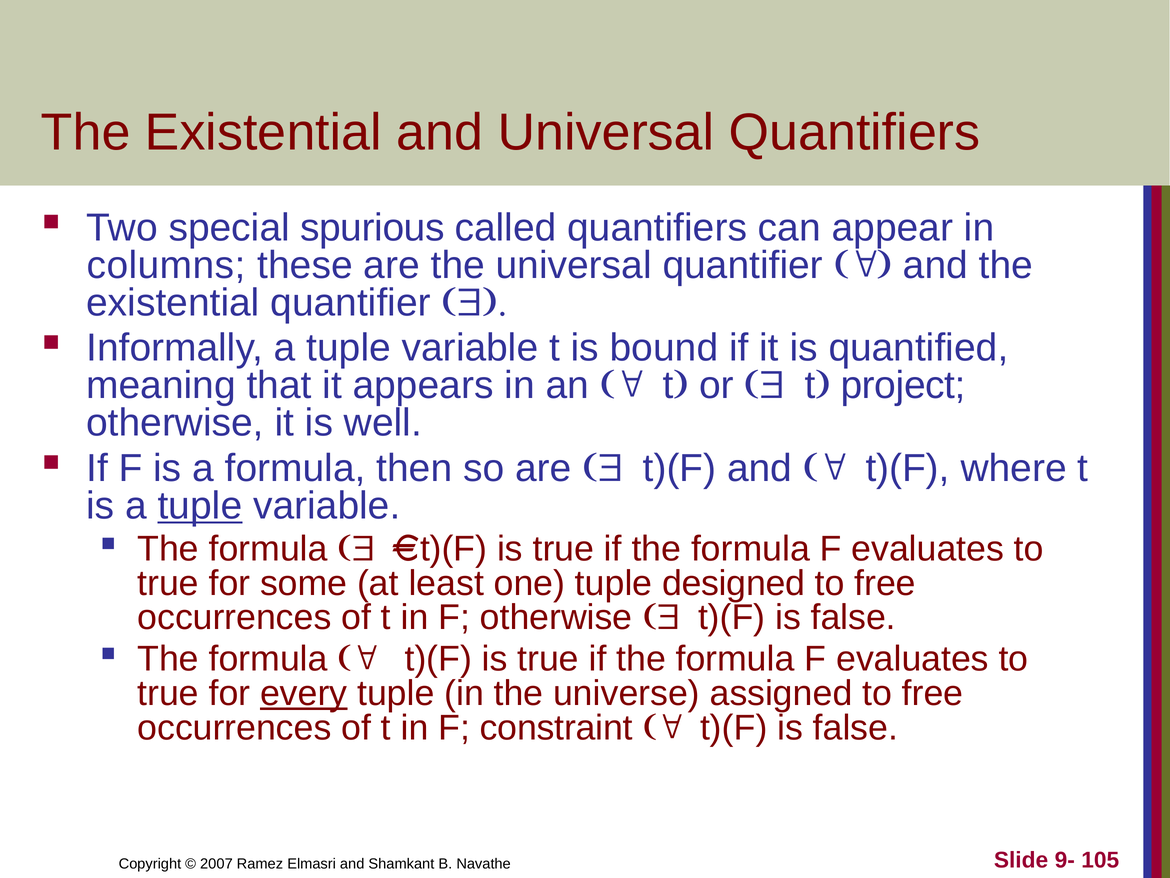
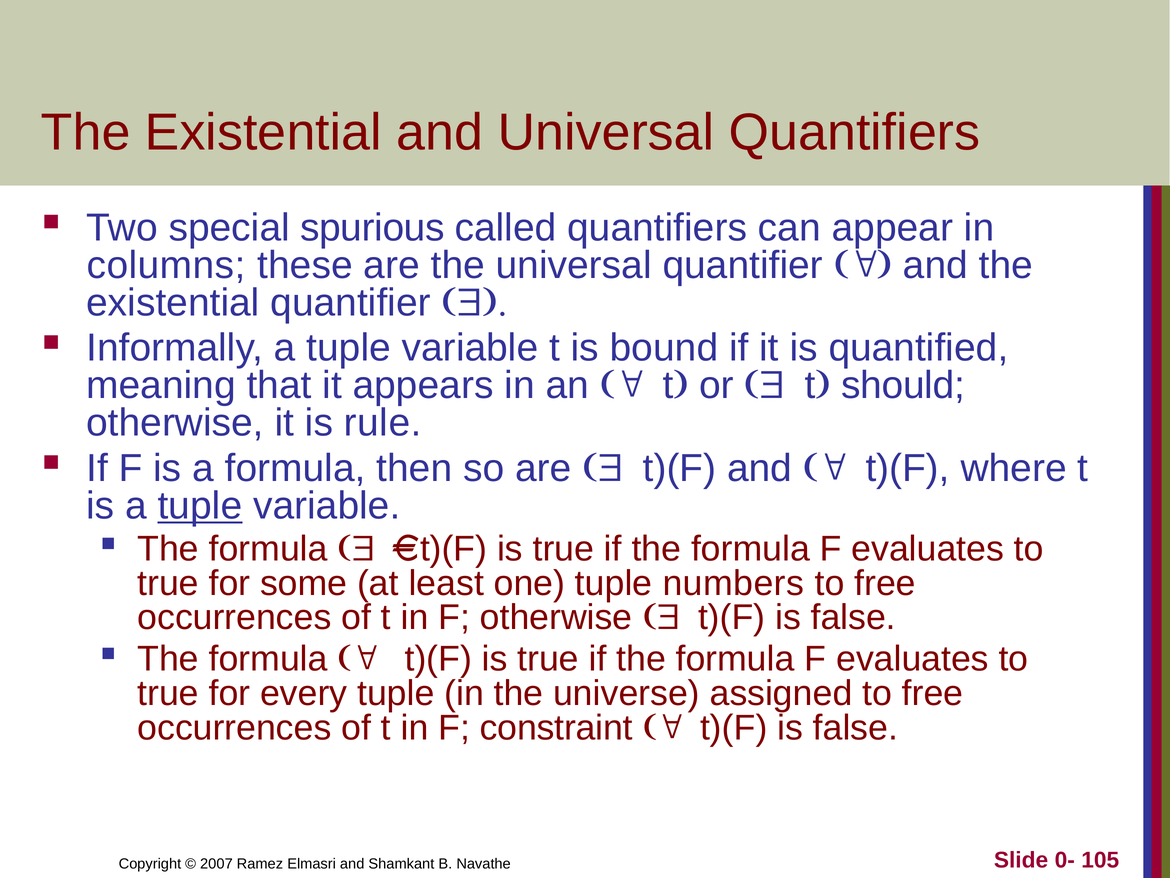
project: project -> should
well: well -> rule
designed: designed -> numbers
every underline: present -> none
9-: 9- -> 0-
